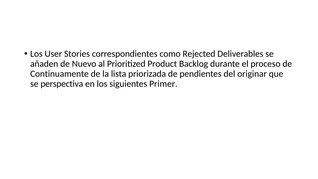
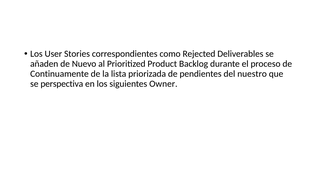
originar: originar -> nuestro
Primer: Primer -> Owner
